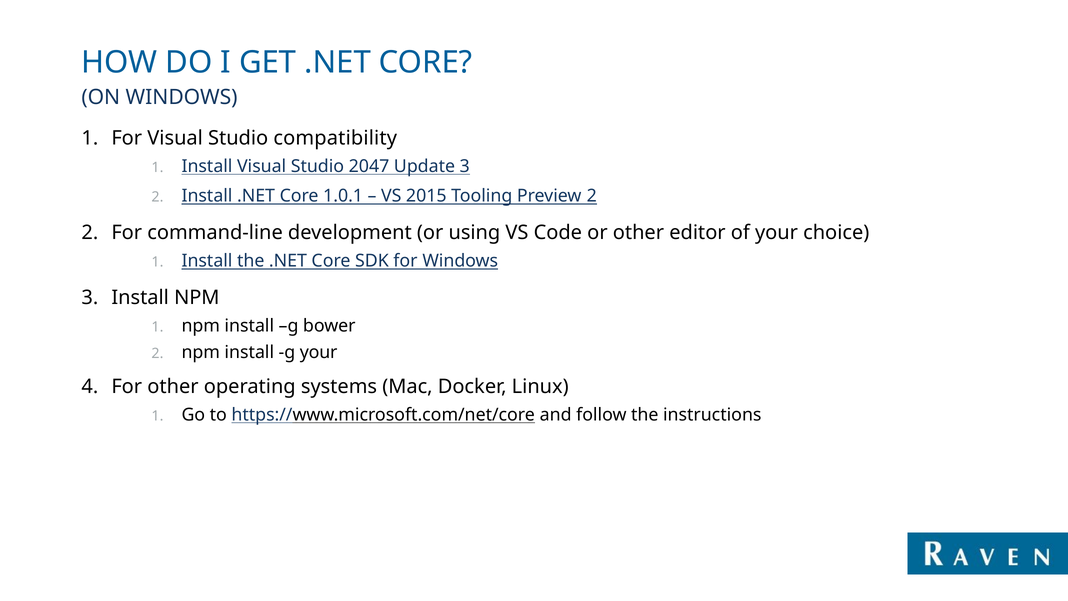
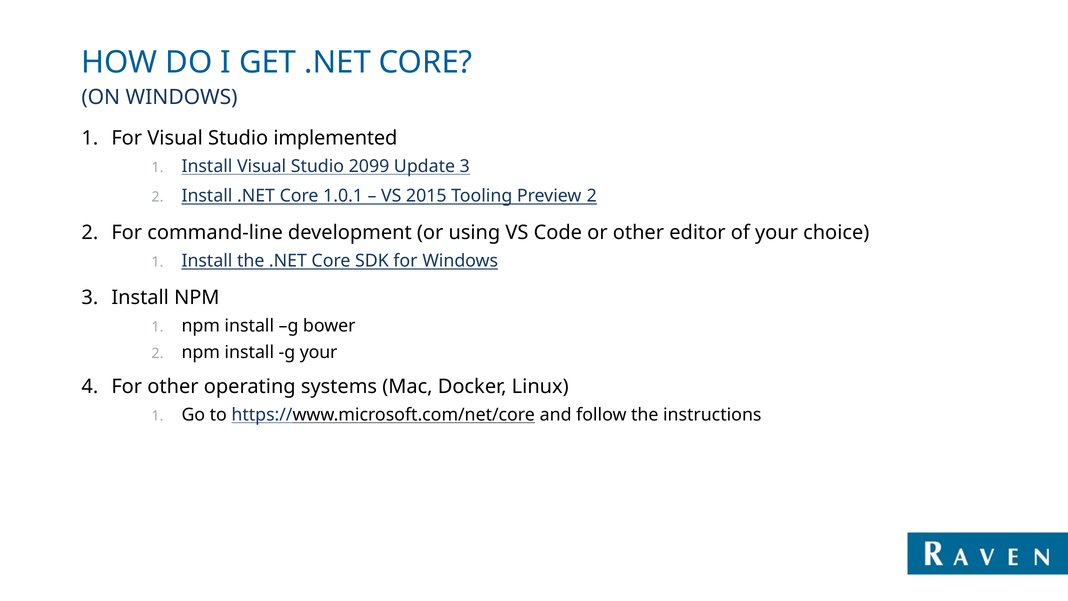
compatibility: compatibility -> implemented
2047: 2047 -> 2099
